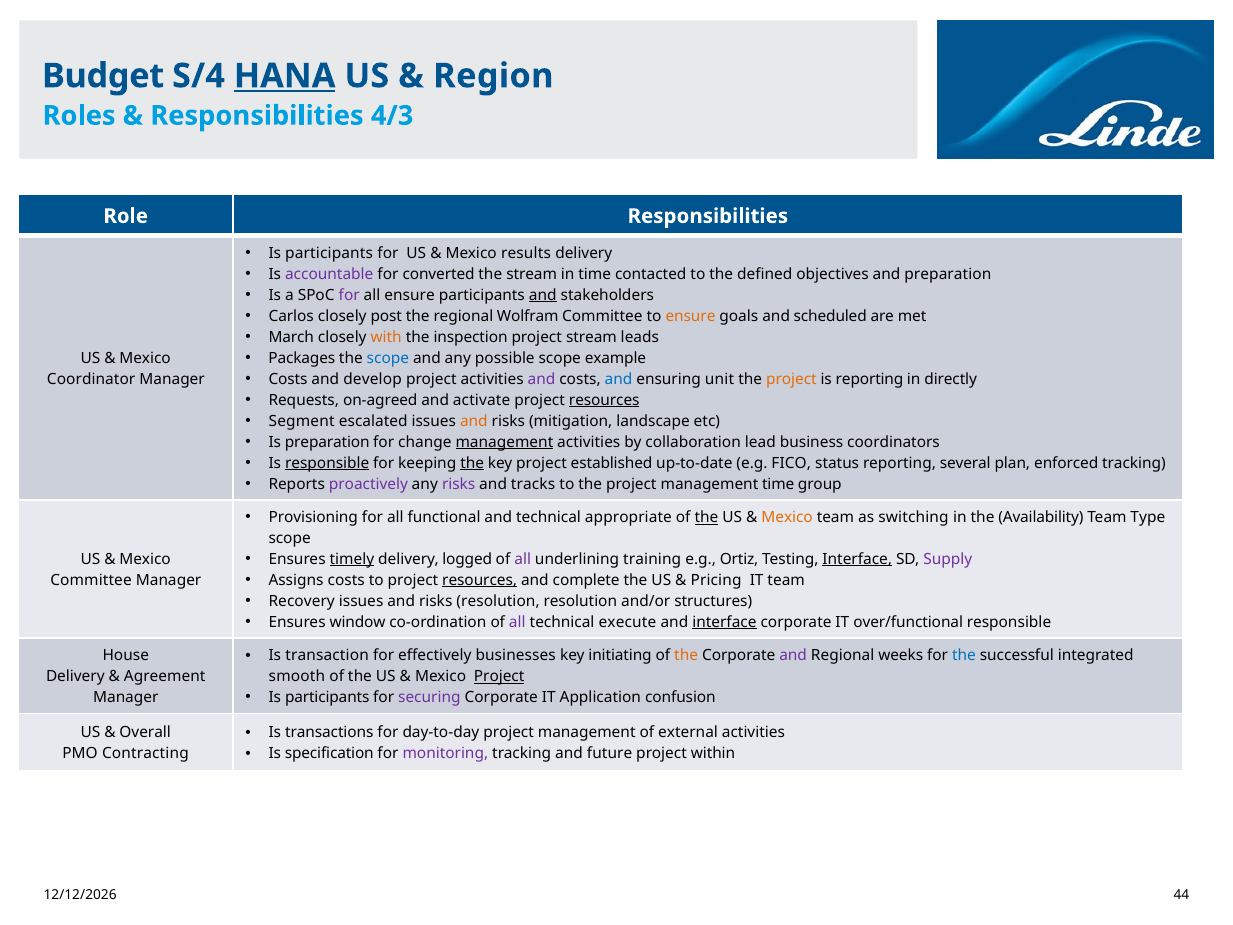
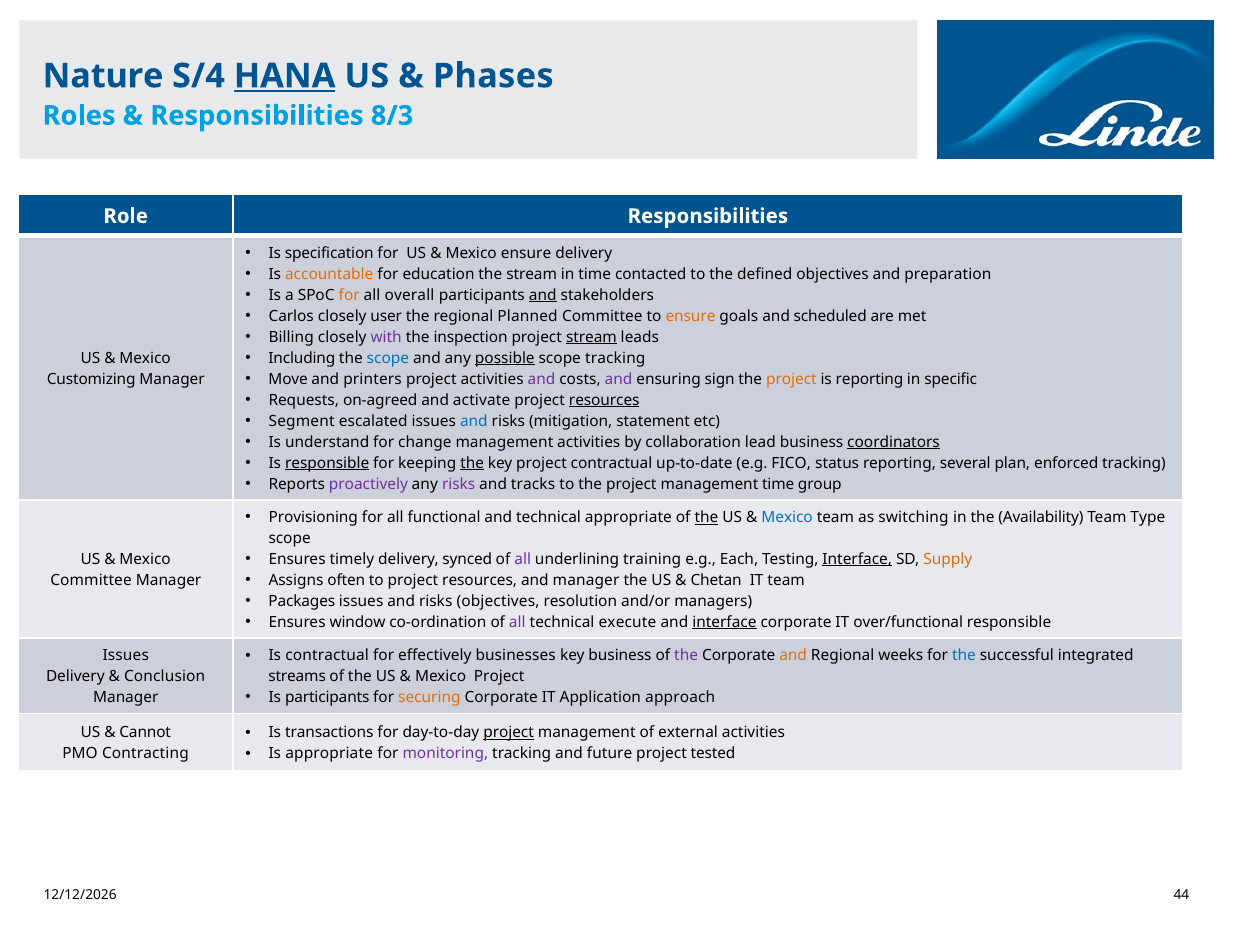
Budget: Budget -> Nature
Region: Region -> Phases
4/3: 4/3 -> 8/3
participants at (329, 253): participants -> specification
Mexico results: results -> ensure
accountable colour: purple -> orange
converted: converted -> education
for at (349, 295) colour: purple -> orange
all ensure: ensure -> overall
post: post -> user
Wolfram: Wolfram -> Planned
March: March -> Billing
with colour: orange -> purple
stream at (591, 337) underline: none -> present
Packages: Packages -> Including
possible underline: none -> present
scope example: example -> tracking
Costs at (288, 379): Costs -> Move
develop: develop -> printers
and at (618, 379) colour: blue -> purple
unit: unit -> sign
directly: directly -> specific
Coordinator: Coordinator -> Customizing
and at (474, 421) colour: orange -> blue
landscape: landscape -> statement
Is preparation: preparation -> understand
management at (504, 442) underline: present -> none
coordinators underline: none -> present
project established: established -> contractual
Mexico at (787, 517) colour: orange -> blue
timely underline: present -> none
logged: logged -> synced
Ortiz: Ortiz -> Each
Supply colour: purple -> orange
Assigns costs: costs -> often
resources at (480, 580) underline: present -> none
and complete: complete -> manager
Pricing: Pricing -> Chetan
Recovery: Recovery -> Packages
risks resolution: resolution -> objectives
structures: structures -> managers
Is transaction: transaction -> contractual
key initiating: initiating -> business
the at (686, 655) colour: orange -> purple
and at (793, 655) colour: purple -> orange
House at (126, 655): House -> Issues
Agreement: Agreement -> Conclusion
smooth: smooth -> streams
Project at (499, 676) underline: present -> none
securing colour: purple -> orange
confusion: confusion -> approach
project at (509, 732) underline: none -> present
Overall: Overall -> Cannot
Is specification: specification -> appropriate
within: within -> tested
